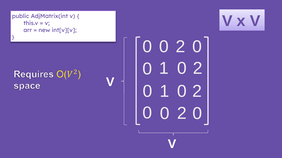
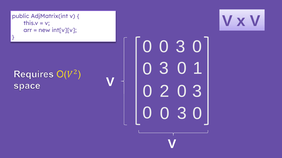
2 at (180, 47): 2 -> 3
1 at (164, 69): 1 -> 3
2 at (198, 68): 2 -> 1
1 at (164, 92): 1 -> 2
2 at (197, 92): 2 -> 3
2 at (182, 114): 2 -> 3
